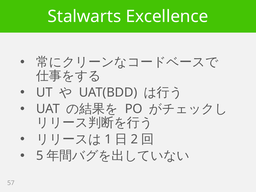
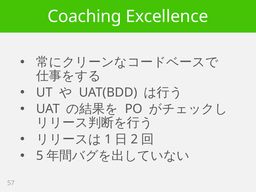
Stalwarts: Stalwarts -> Coaching
